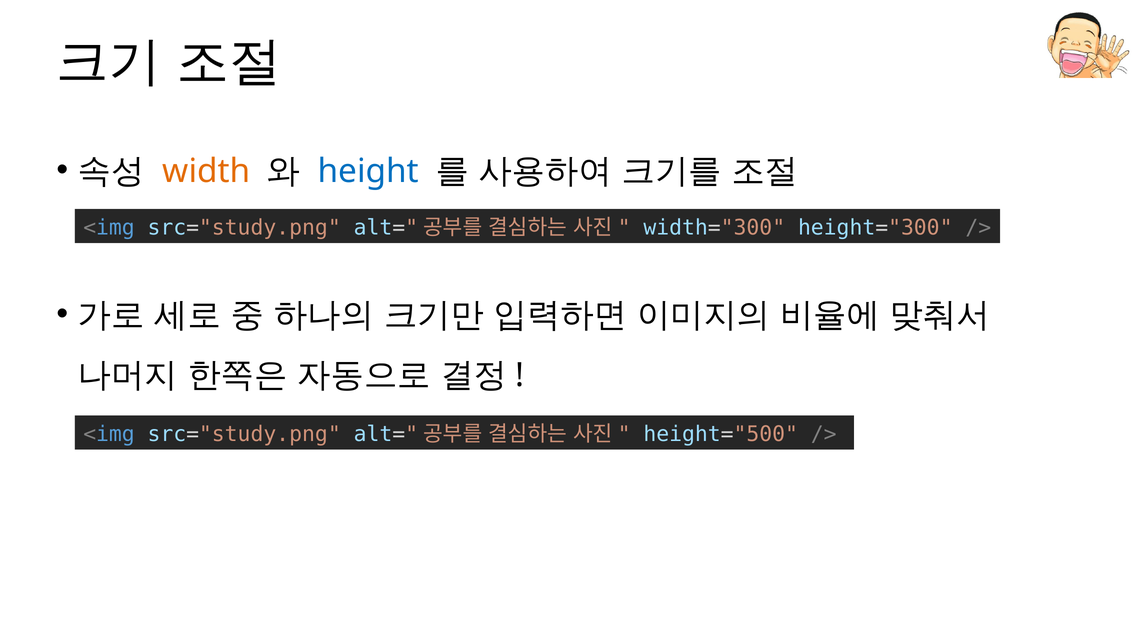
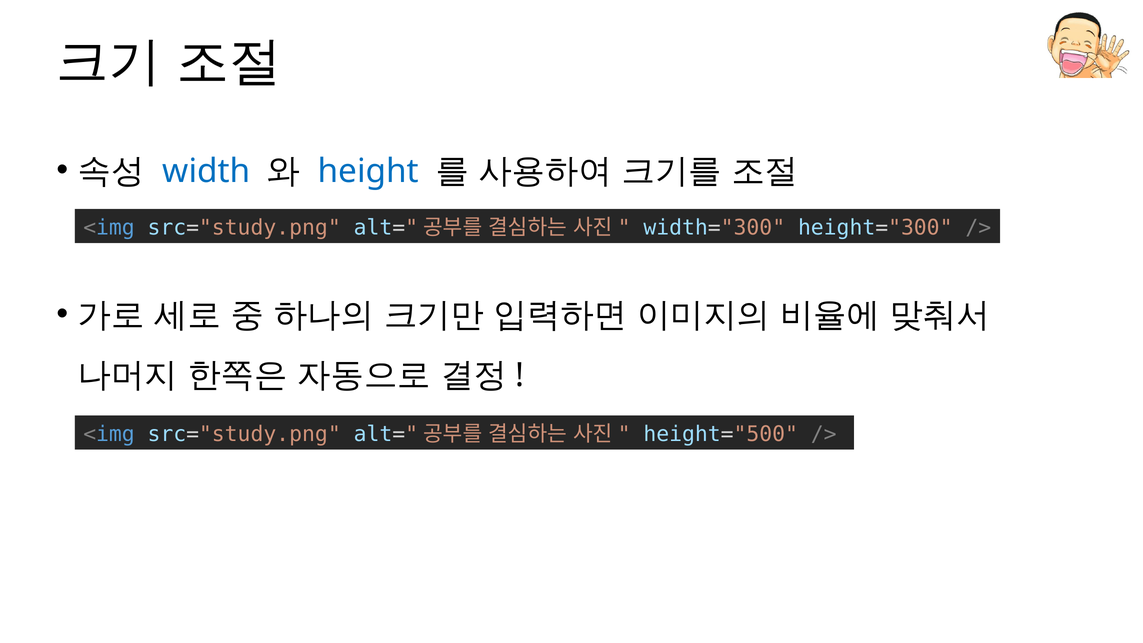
width colour: orange -> blue
